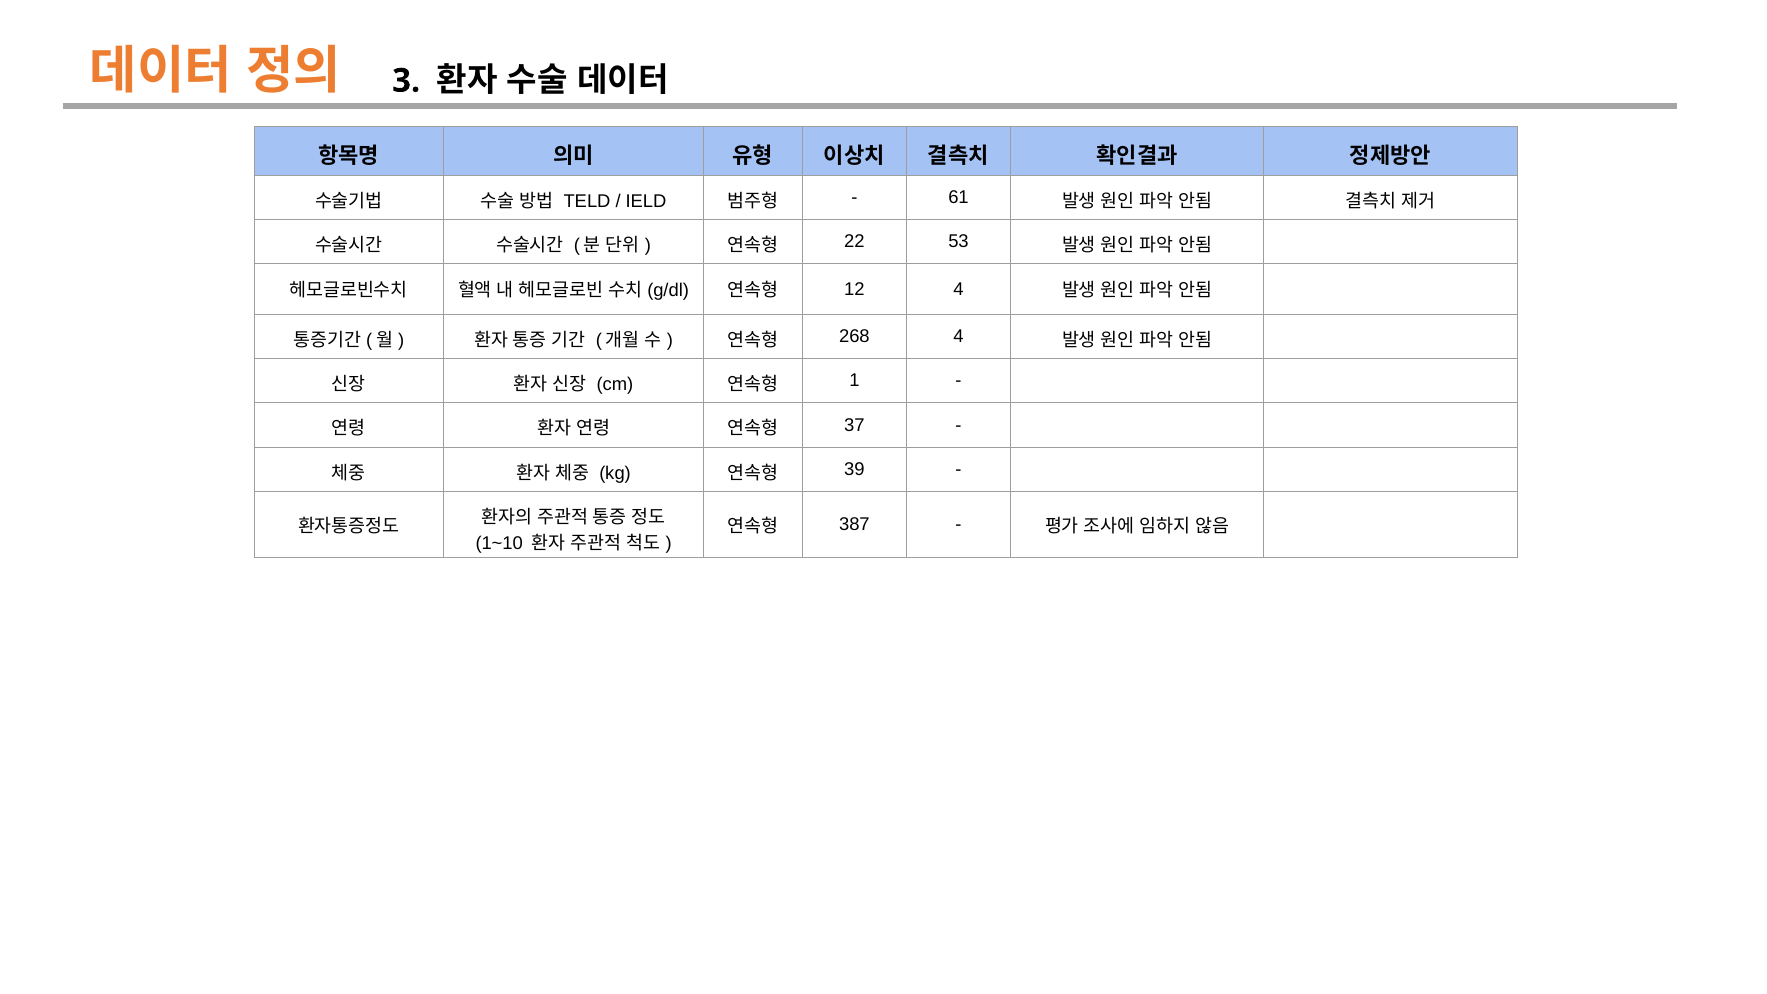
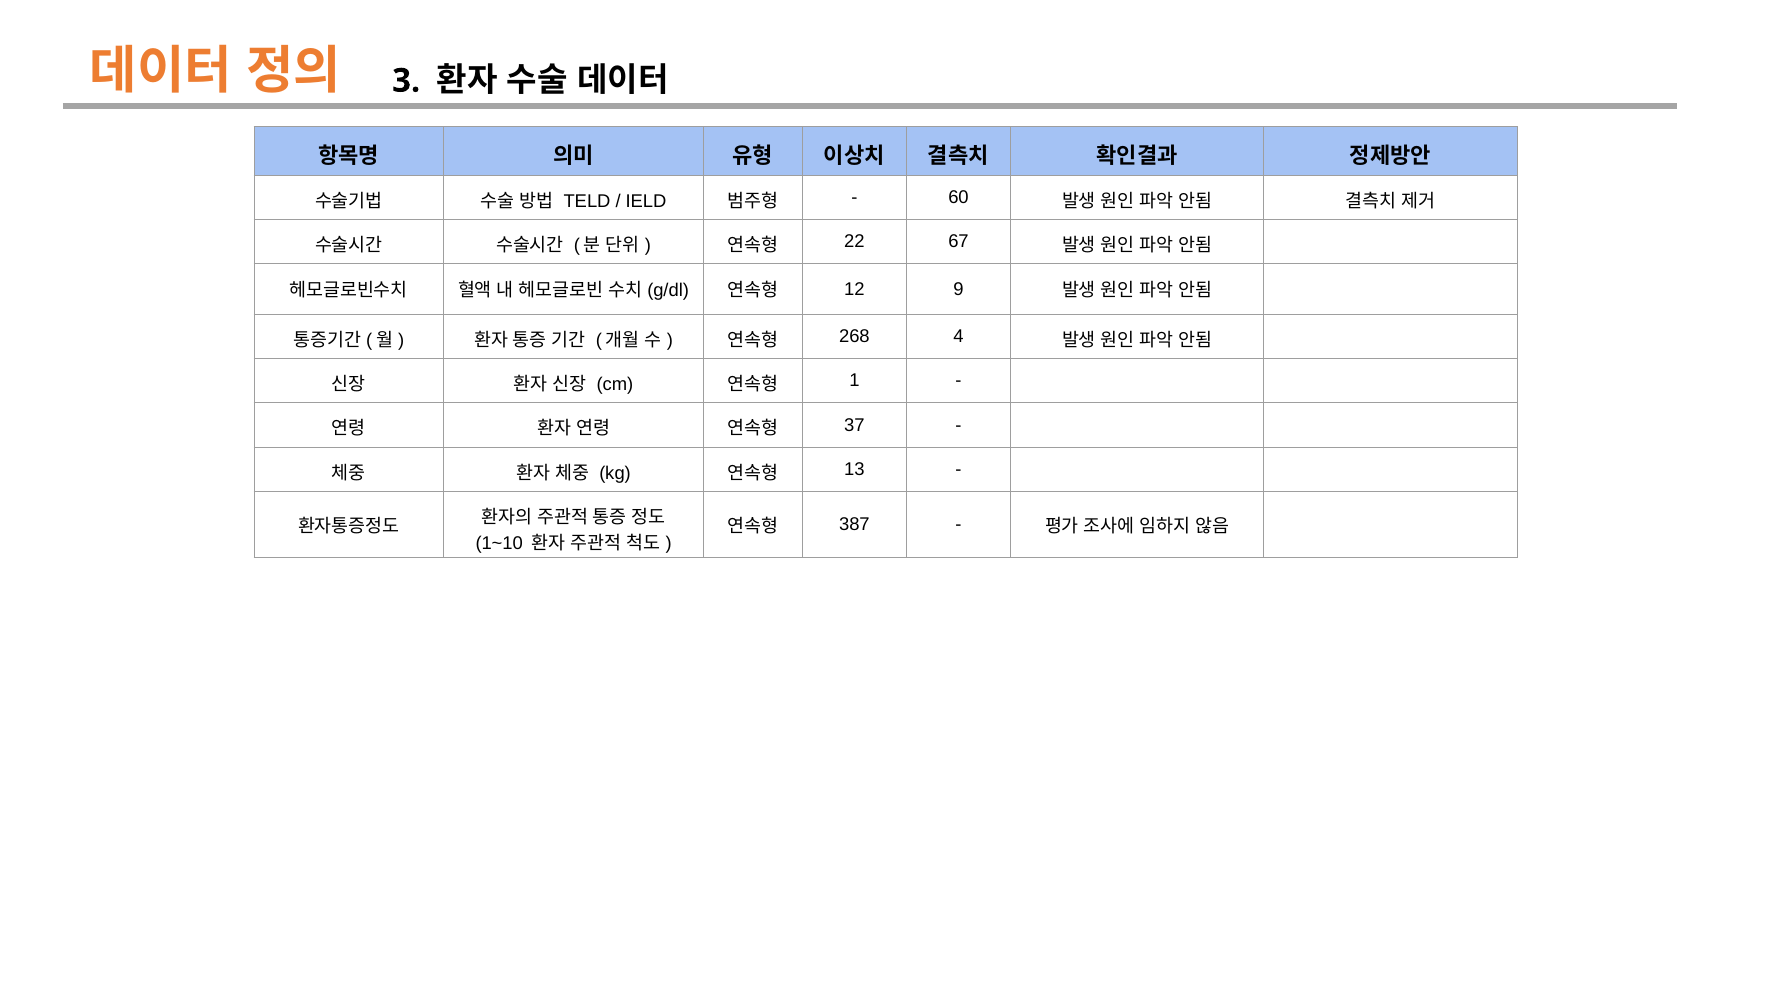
61: 61 -> 60
53: 53 -> 67
12 4: 4 -> 9
39: 39 -> 13
